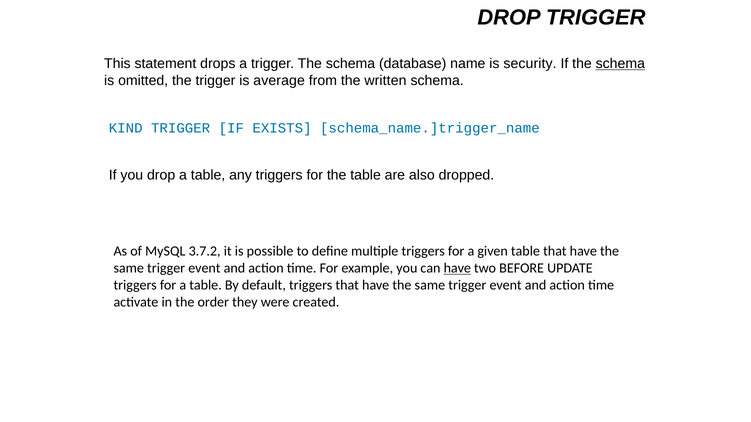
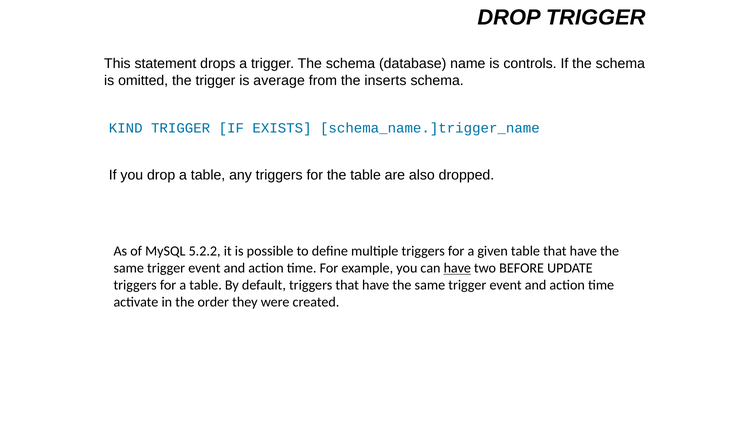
security: security -> controls
schema at (620, 64) underline: present -> none
written: written -> inserts
3.7.2: 3.7.2 -> 5.2.2
